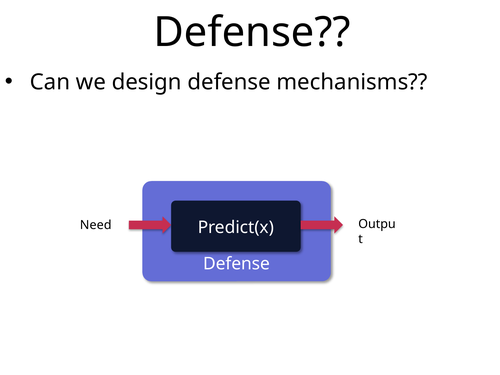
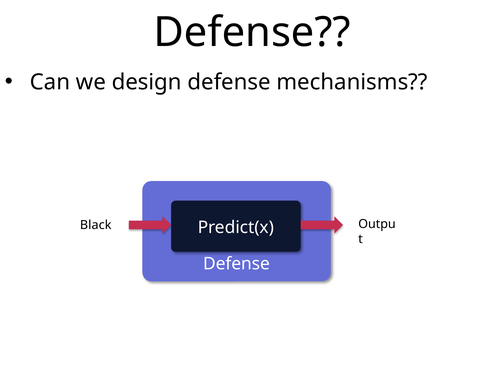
Need: Need -> Black
